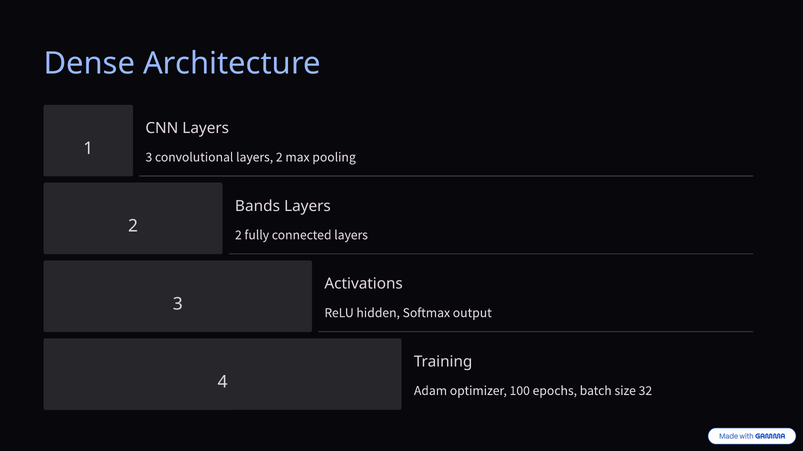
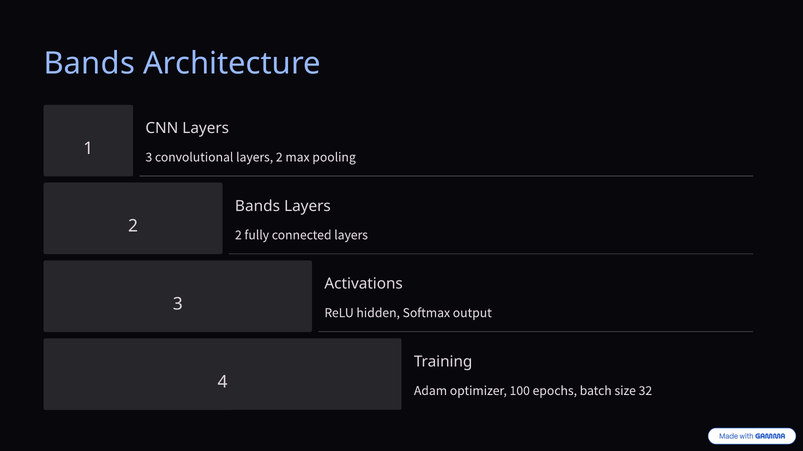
Dense at (89, 63): Dense -> Bands
